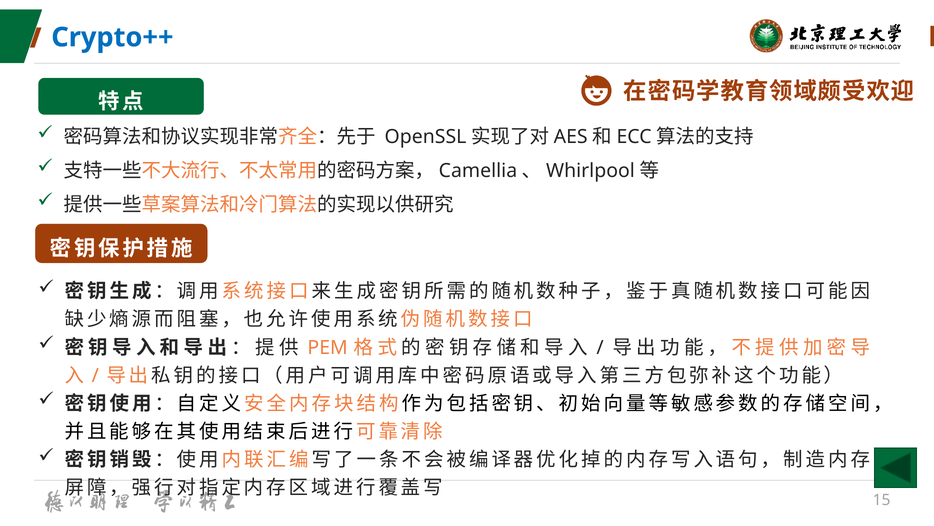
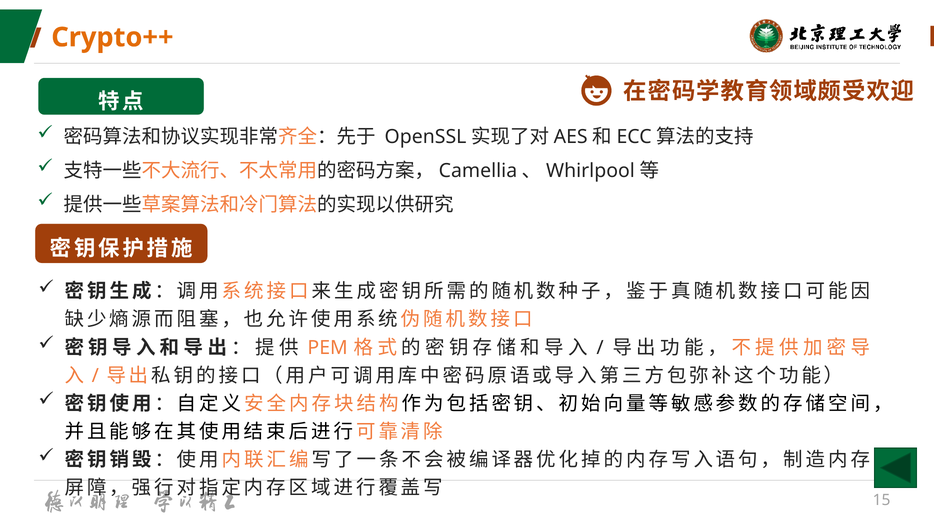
Crypto++ colour: blue -> orange
